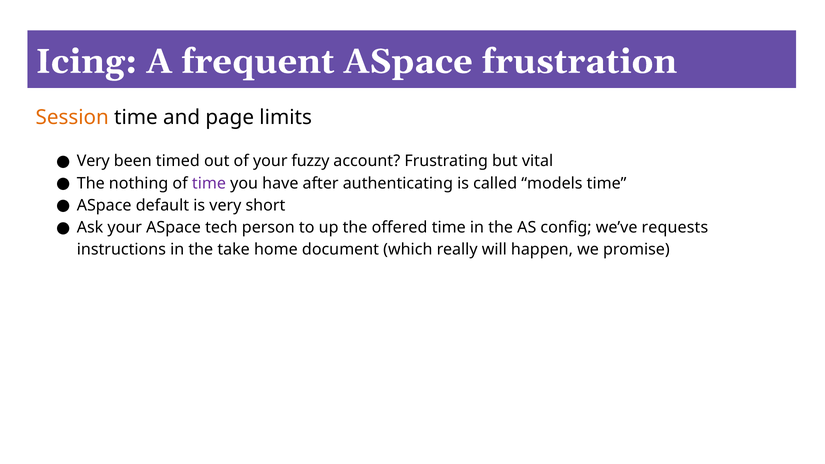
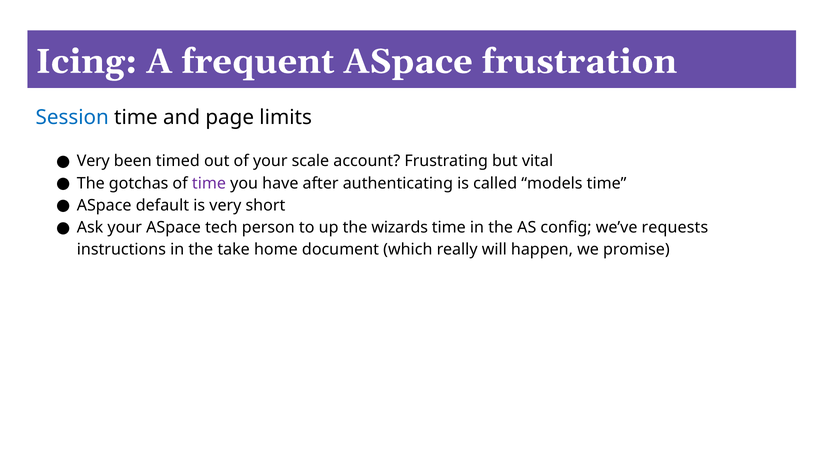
Session colour: orange -> blue
fuzzy: fuzzy -> scale
nothing: nothing -> gotchas
offered: offered -> wizards
